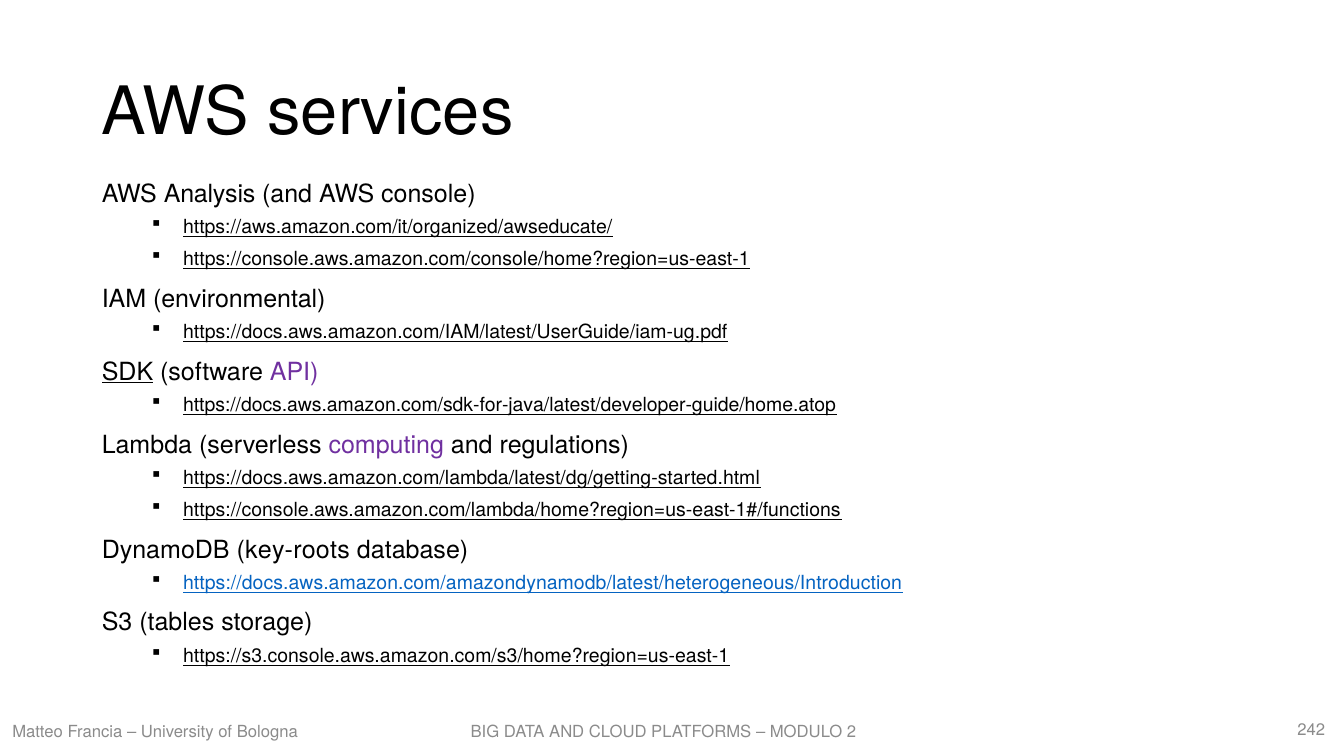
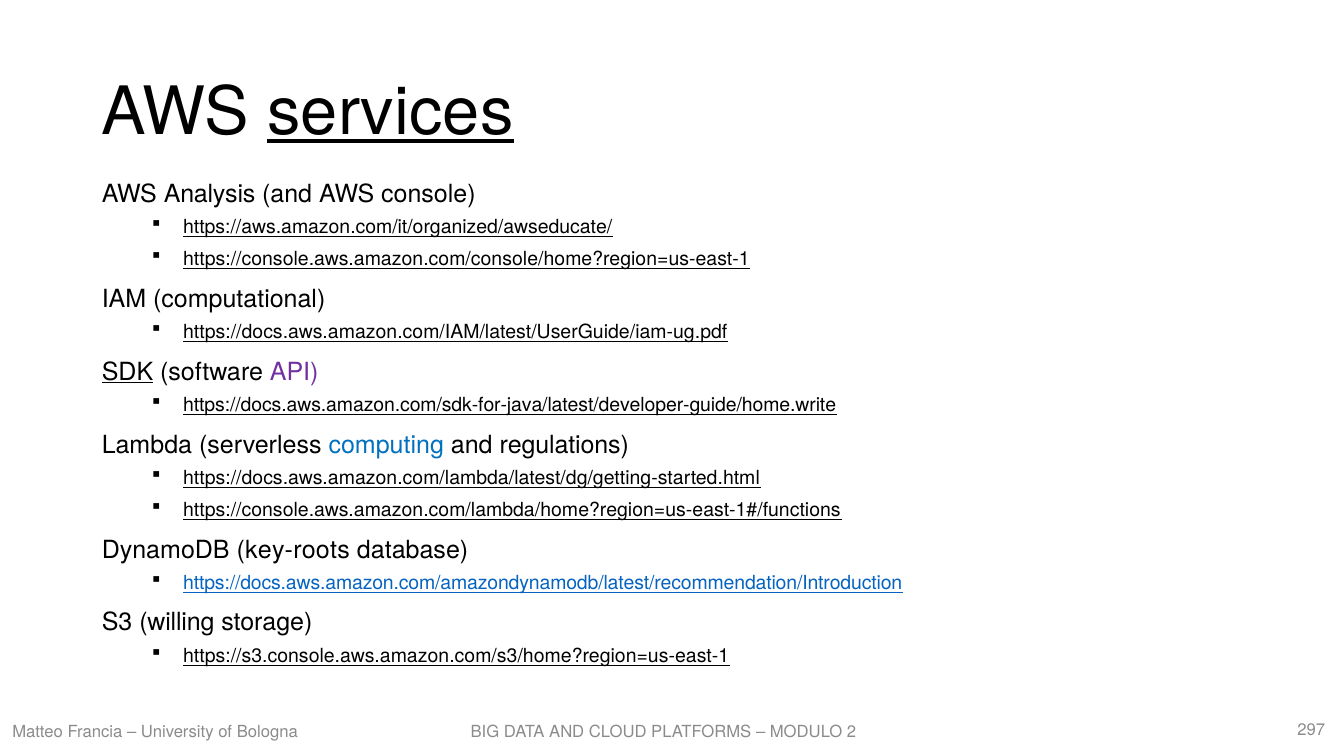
services underline: none -> present
environmental: environmental -> computational
https://docs.aws.amazon.com/sdk-for-java/latest/developer-guide/home.atop: https://docs.aws.amazon.com/sdk-for-java/latest/developer-guide/home.atop -> https://docs.aws.amazon.com/sdk-for-java/latest/developer-guide/home.write
computing colour: purple -> blue
https://docs.aws.amazon.com/amazondynamodb/latest/heterogeneous/Introduction: https://docs.aws.amazon.com/amazondynamodb/latest/heterogeneous/Introduction -> https://docs.aws.amazon.com/amazondynamodb/latest/recommendation/Introduction
tables: tables -> willing
242: 242 -> 297
